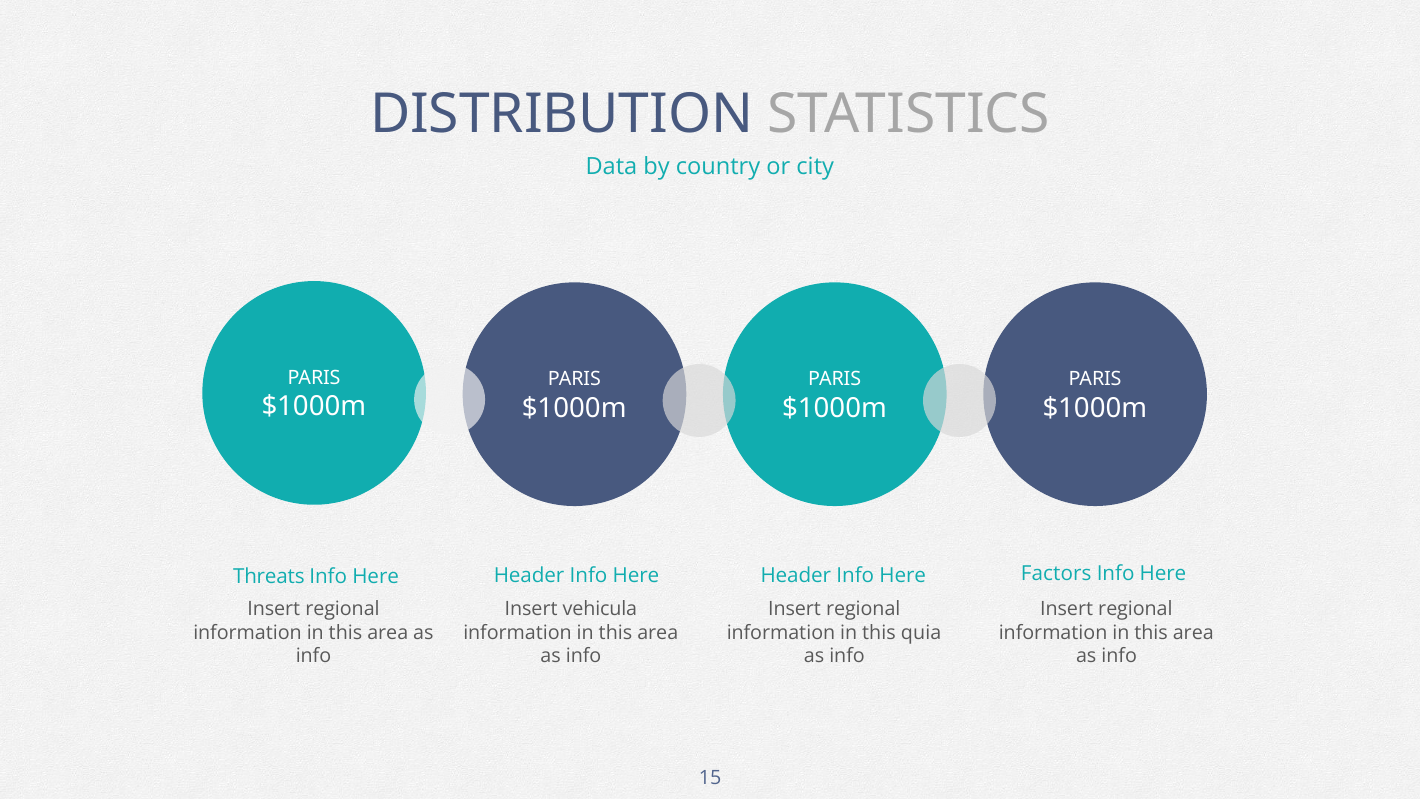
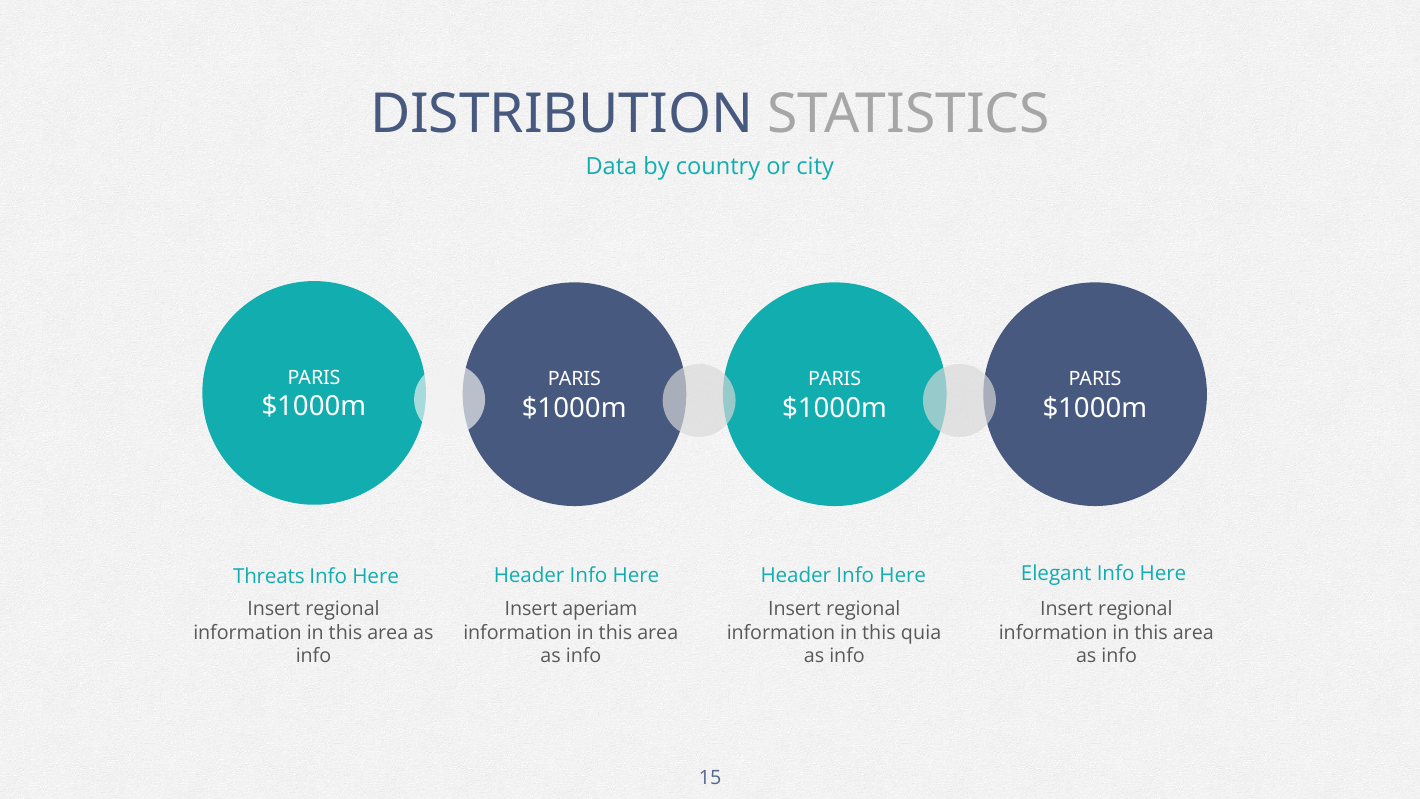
Factors: Factors -> Elegant
vehicula: vehicula -> aperiam
